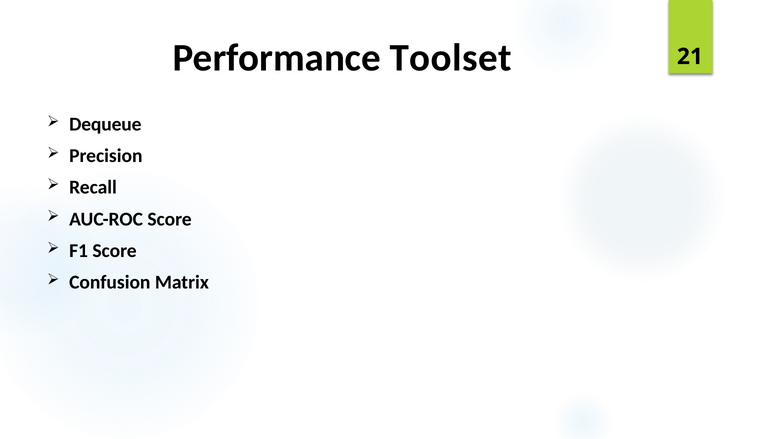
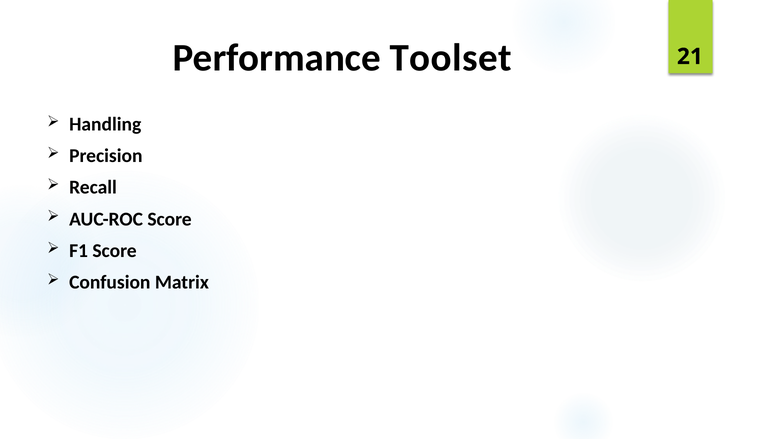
Dequeue: Dequeue -> Handling
